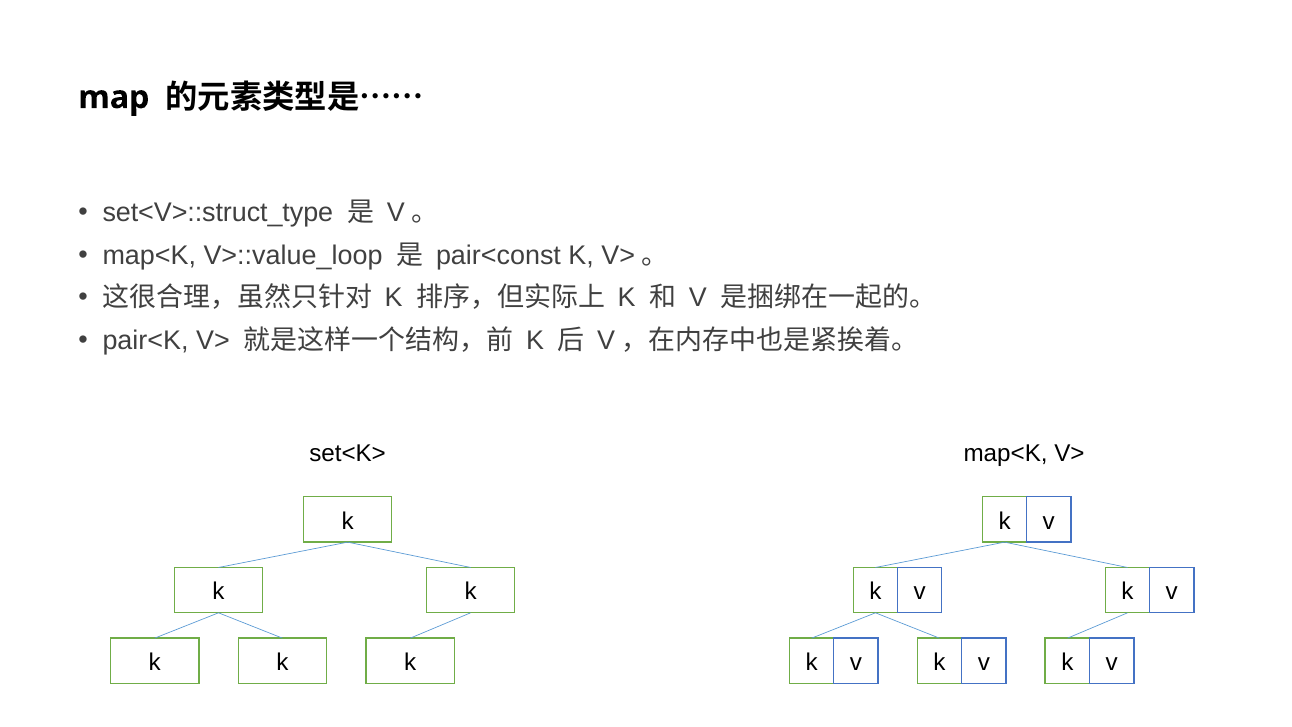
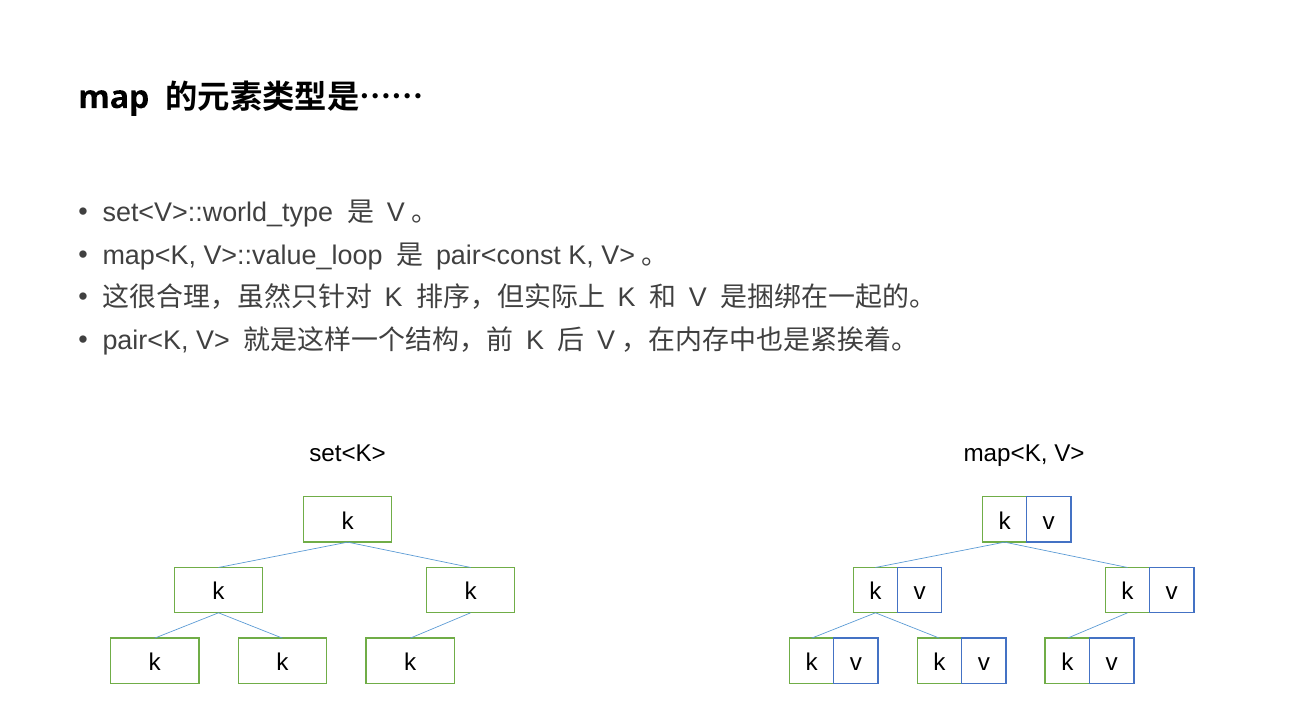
set<V>::struct_type: set<V>::struct_type -> set<V>::world_type
